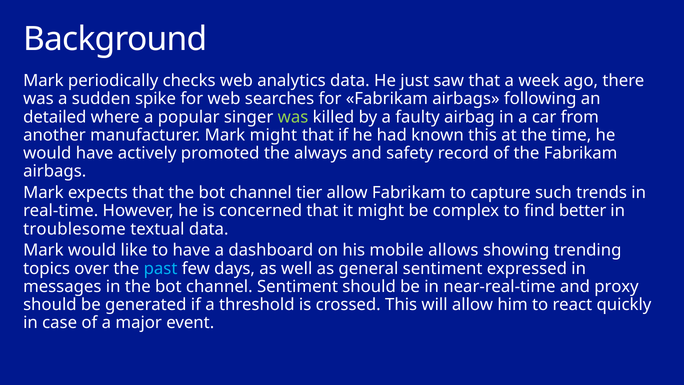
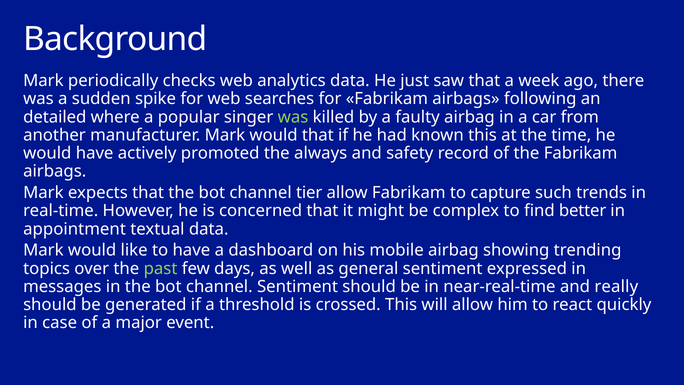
manufacturer Mark might: might -> would
troublesome: troublesome -> appointment
mobile allows: allows -> airbag
past colour: light blue -> light green
proxy: proxy -> really
